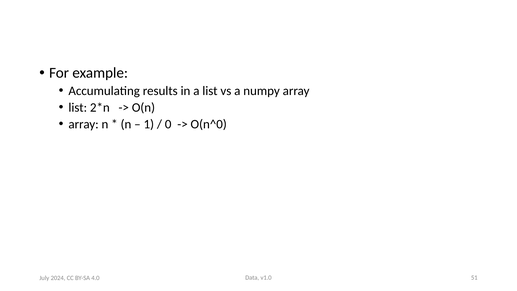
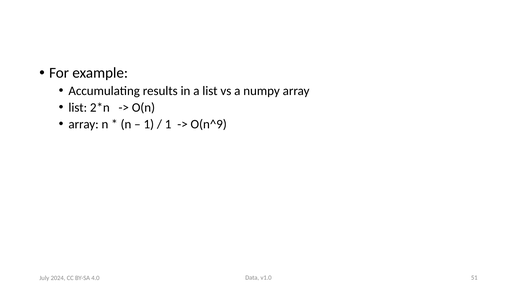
0 at (168, 124): 0 -> 1
O(n^0: O(n^0 -> O(n^9
